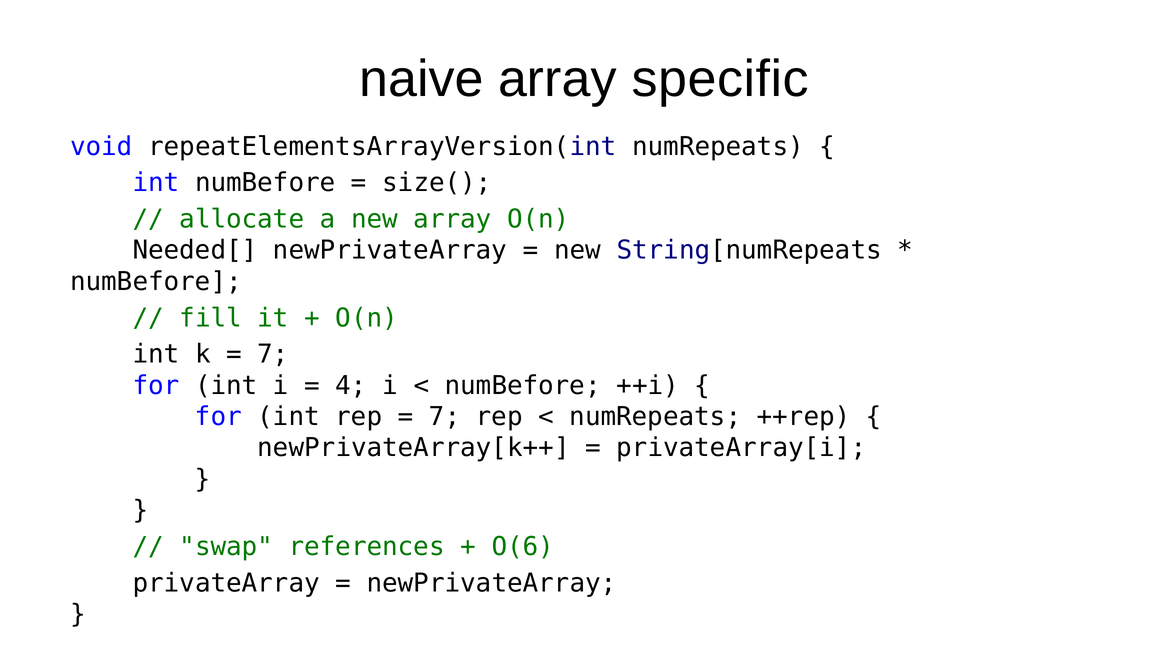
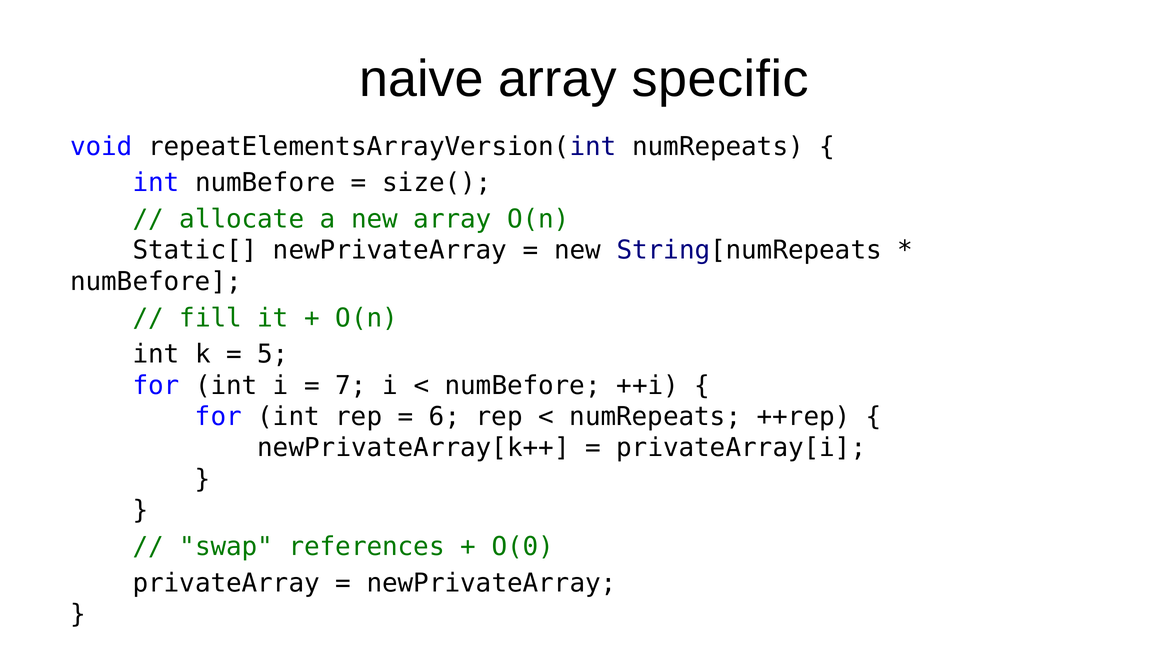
Needed[: Needed[ -> Static[
7 at (273, 354): 7 -> 5
4: 4 -> 7
7 at (445, 417): 7 -> 6
O(6: O(6 -> O(0
